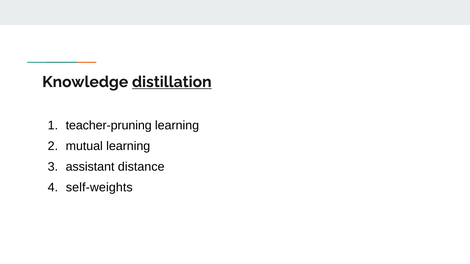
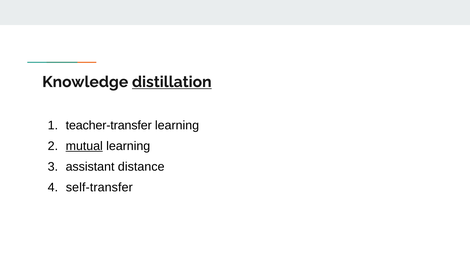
teacher-pruning: teacher-pruning -> teacher-transfer
mutual underline: none -> present
self-weights: self-weights -> self-transfer
